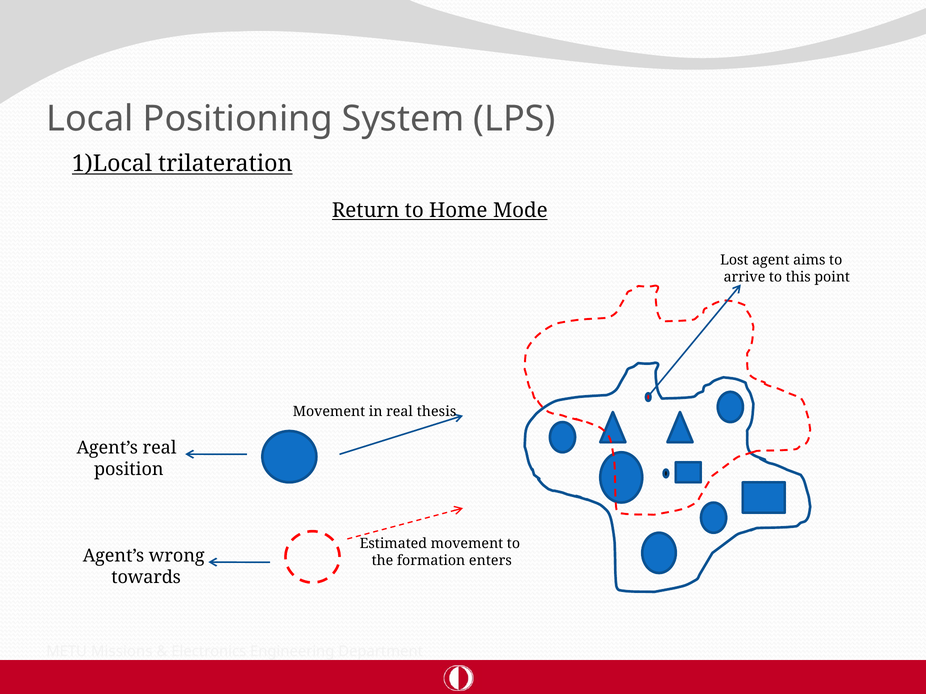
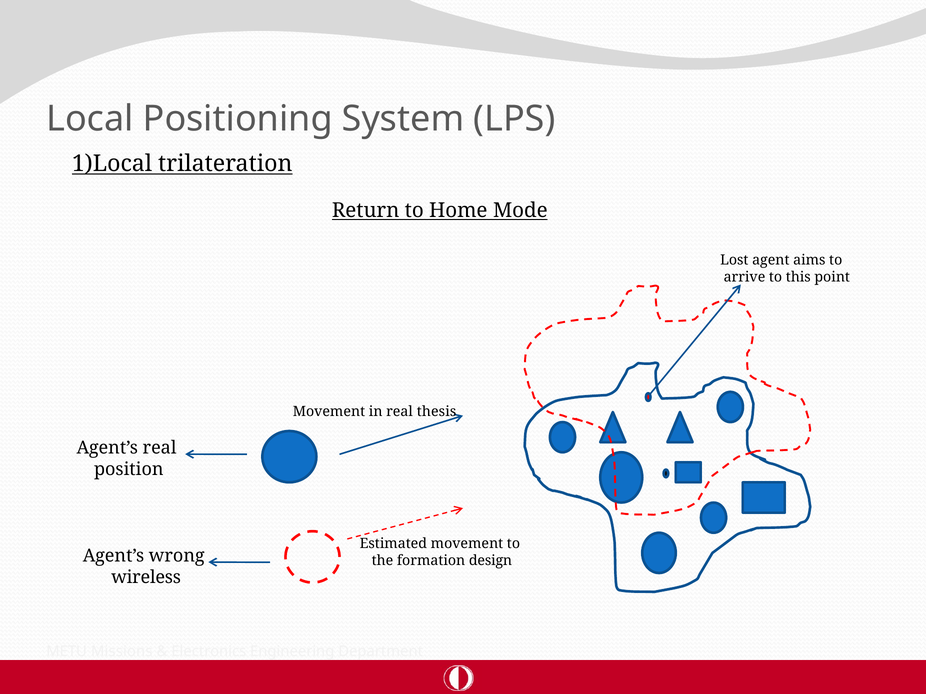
enters: enters -> design
towards: towards -> wireless
